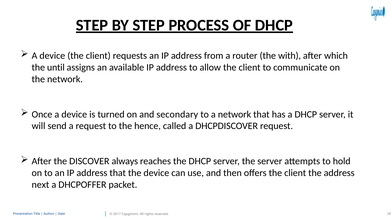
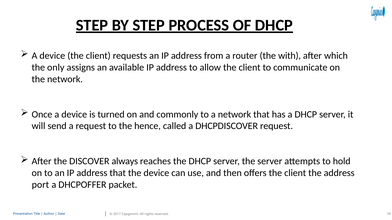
until: until -> only
secondary: secondary -> commonly
next: next -> port
